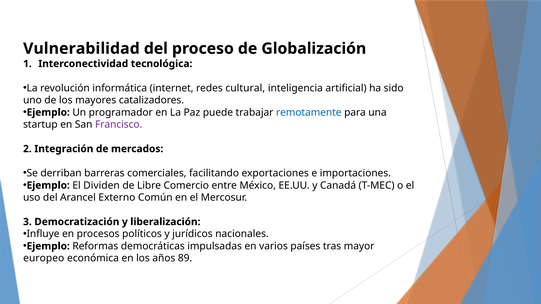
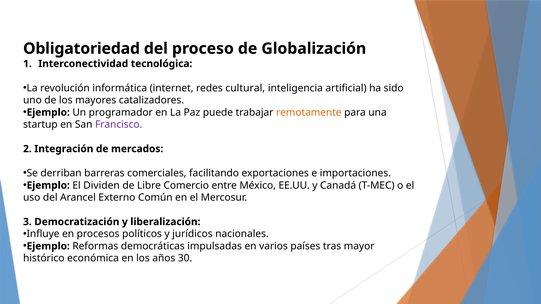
Vulnerabilidad: Vulnerabilidad -> Obligatoriedad
remotamente colour: blue -> orange
europeo: europeo -> histórico
89: 89 -> 30
